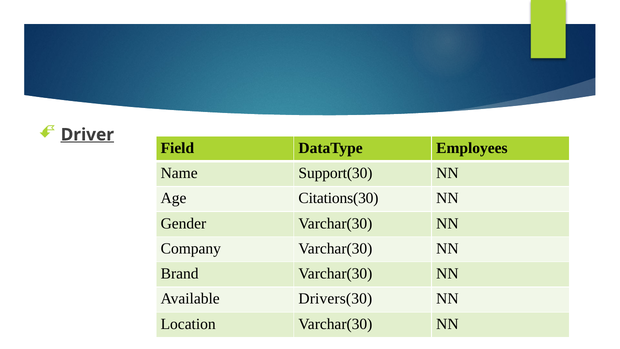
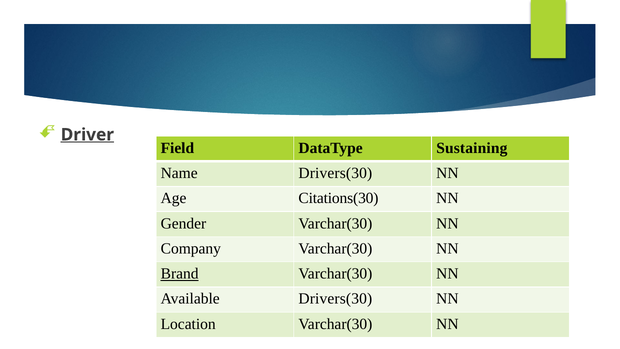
Employees: Employees -> Sustaining
Name Support(30: Support(30 -> Drivers(30
Brand underline: none -> present
